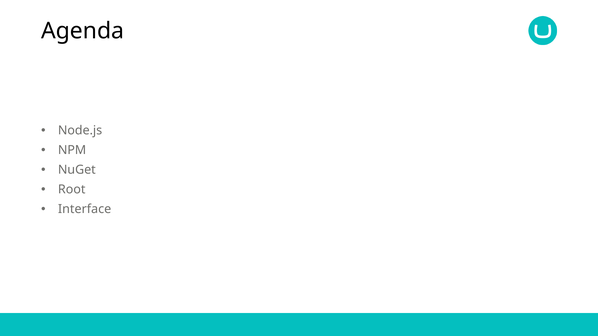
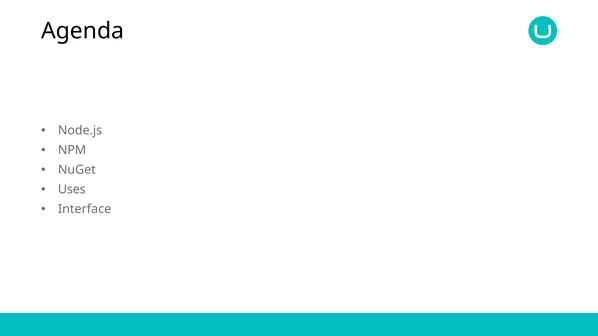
Root: Root -> Uses
